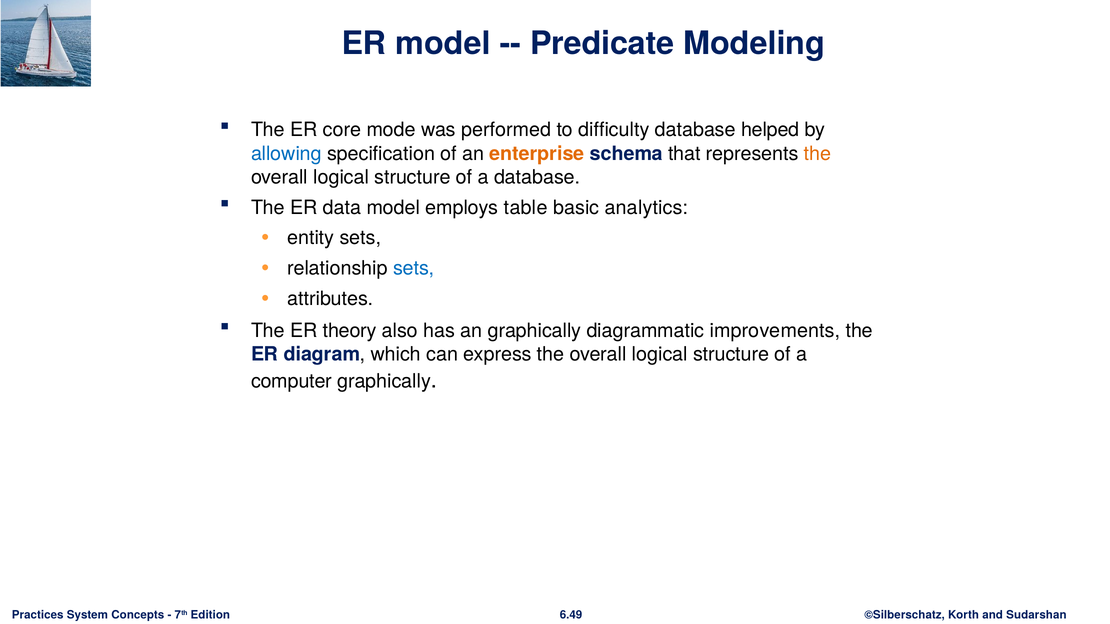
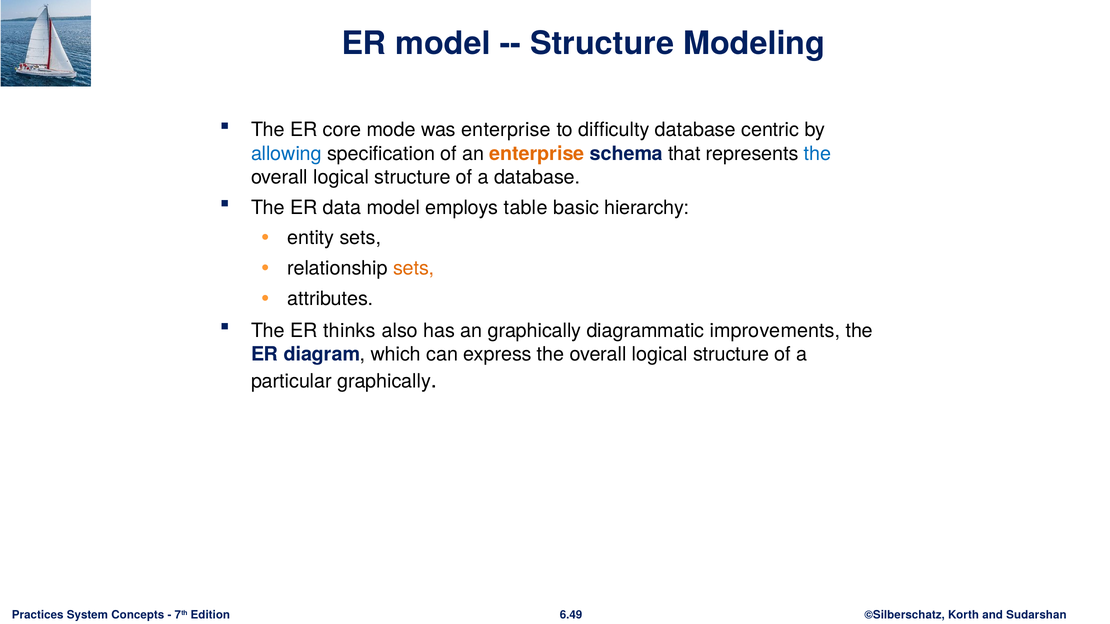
Predicate at (602, 43): Predicate -> Structure
was performed: performed -> enterprise
helped: helped -> centric
the at (817, 154) colour: orange -> blue
analytics: analytics -> hierarchy
sets at (414, 269) colour: blue -> orange
theory: theory -> thinks
computer: computer -> particular
